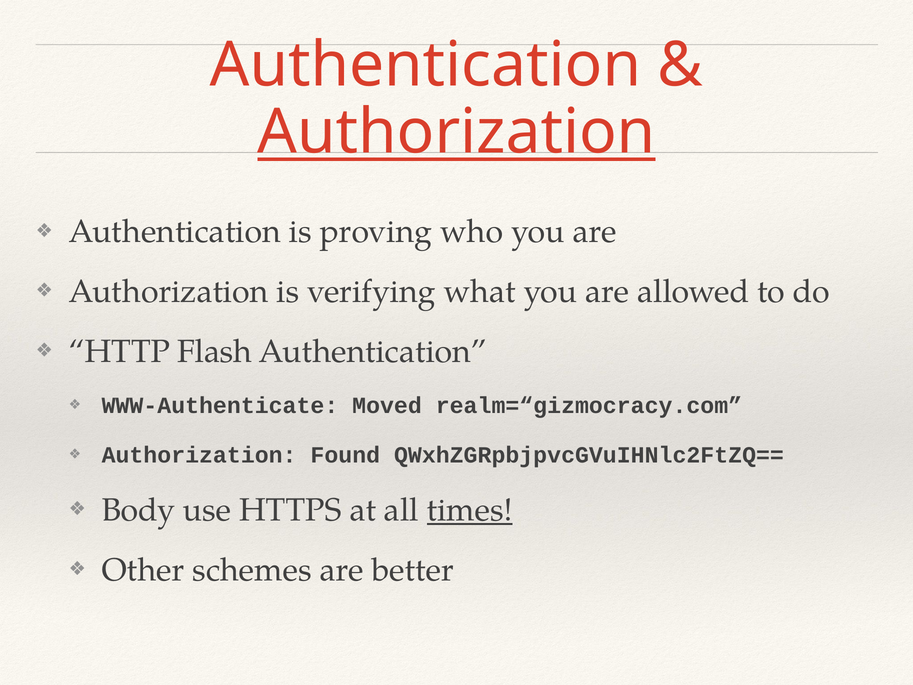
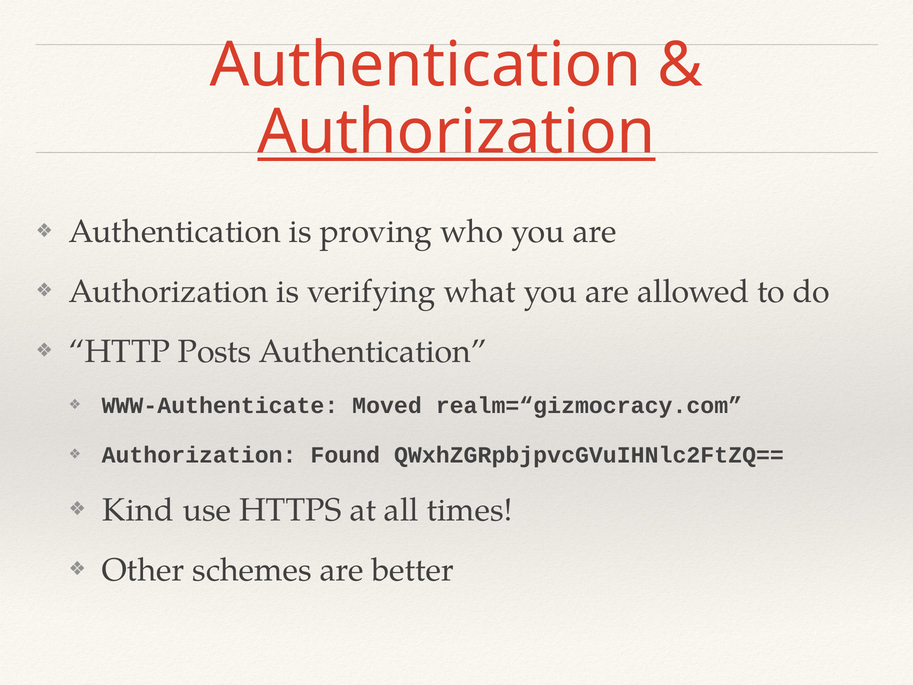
Flash: Flash -> Posts
Body: Body -> Kind
times underline: present -> none
